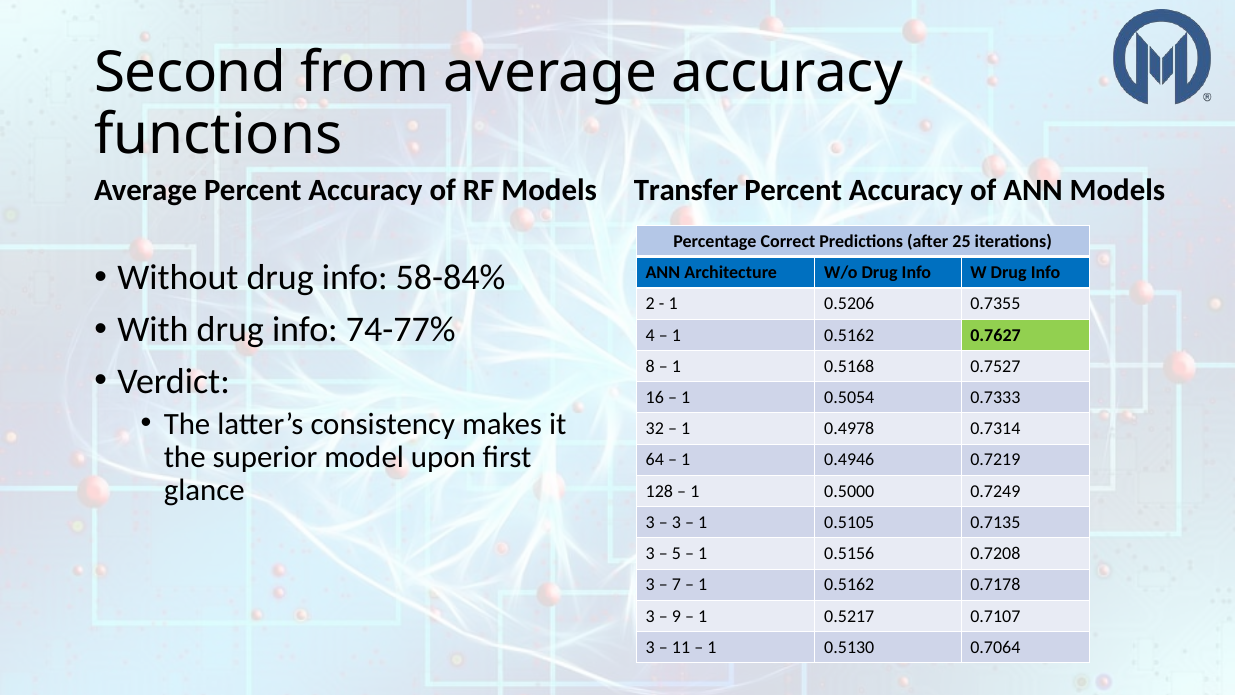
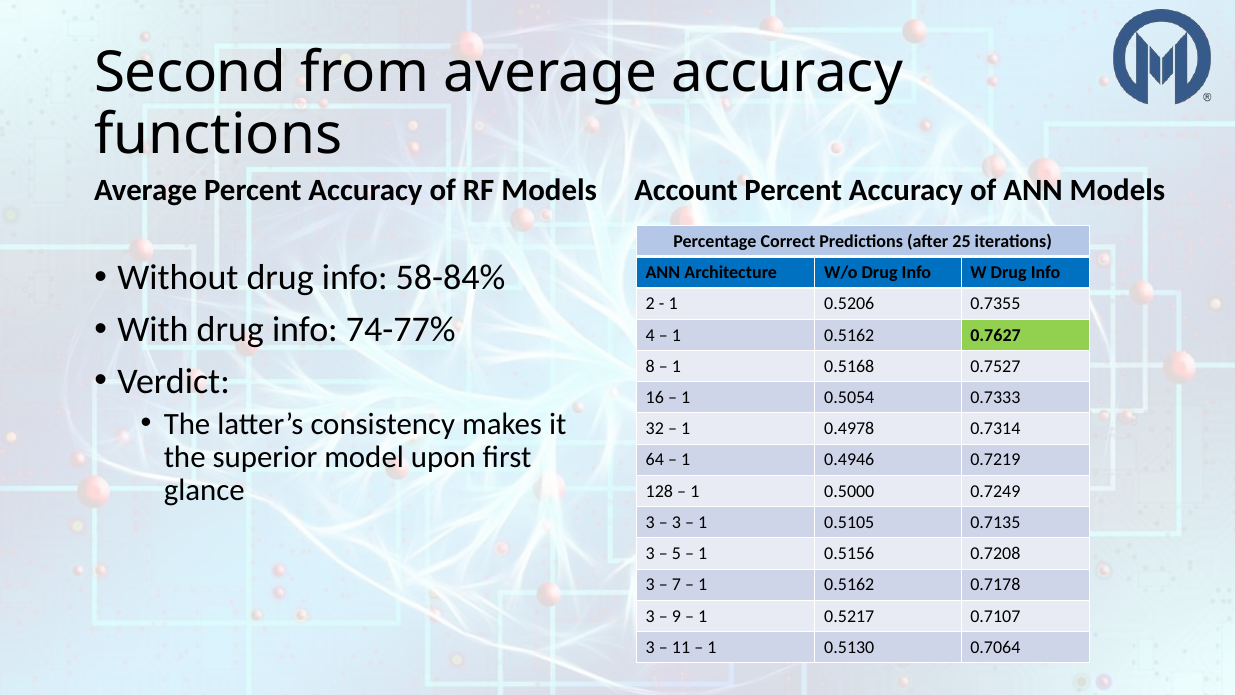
Transfer: Transfer -> Account
